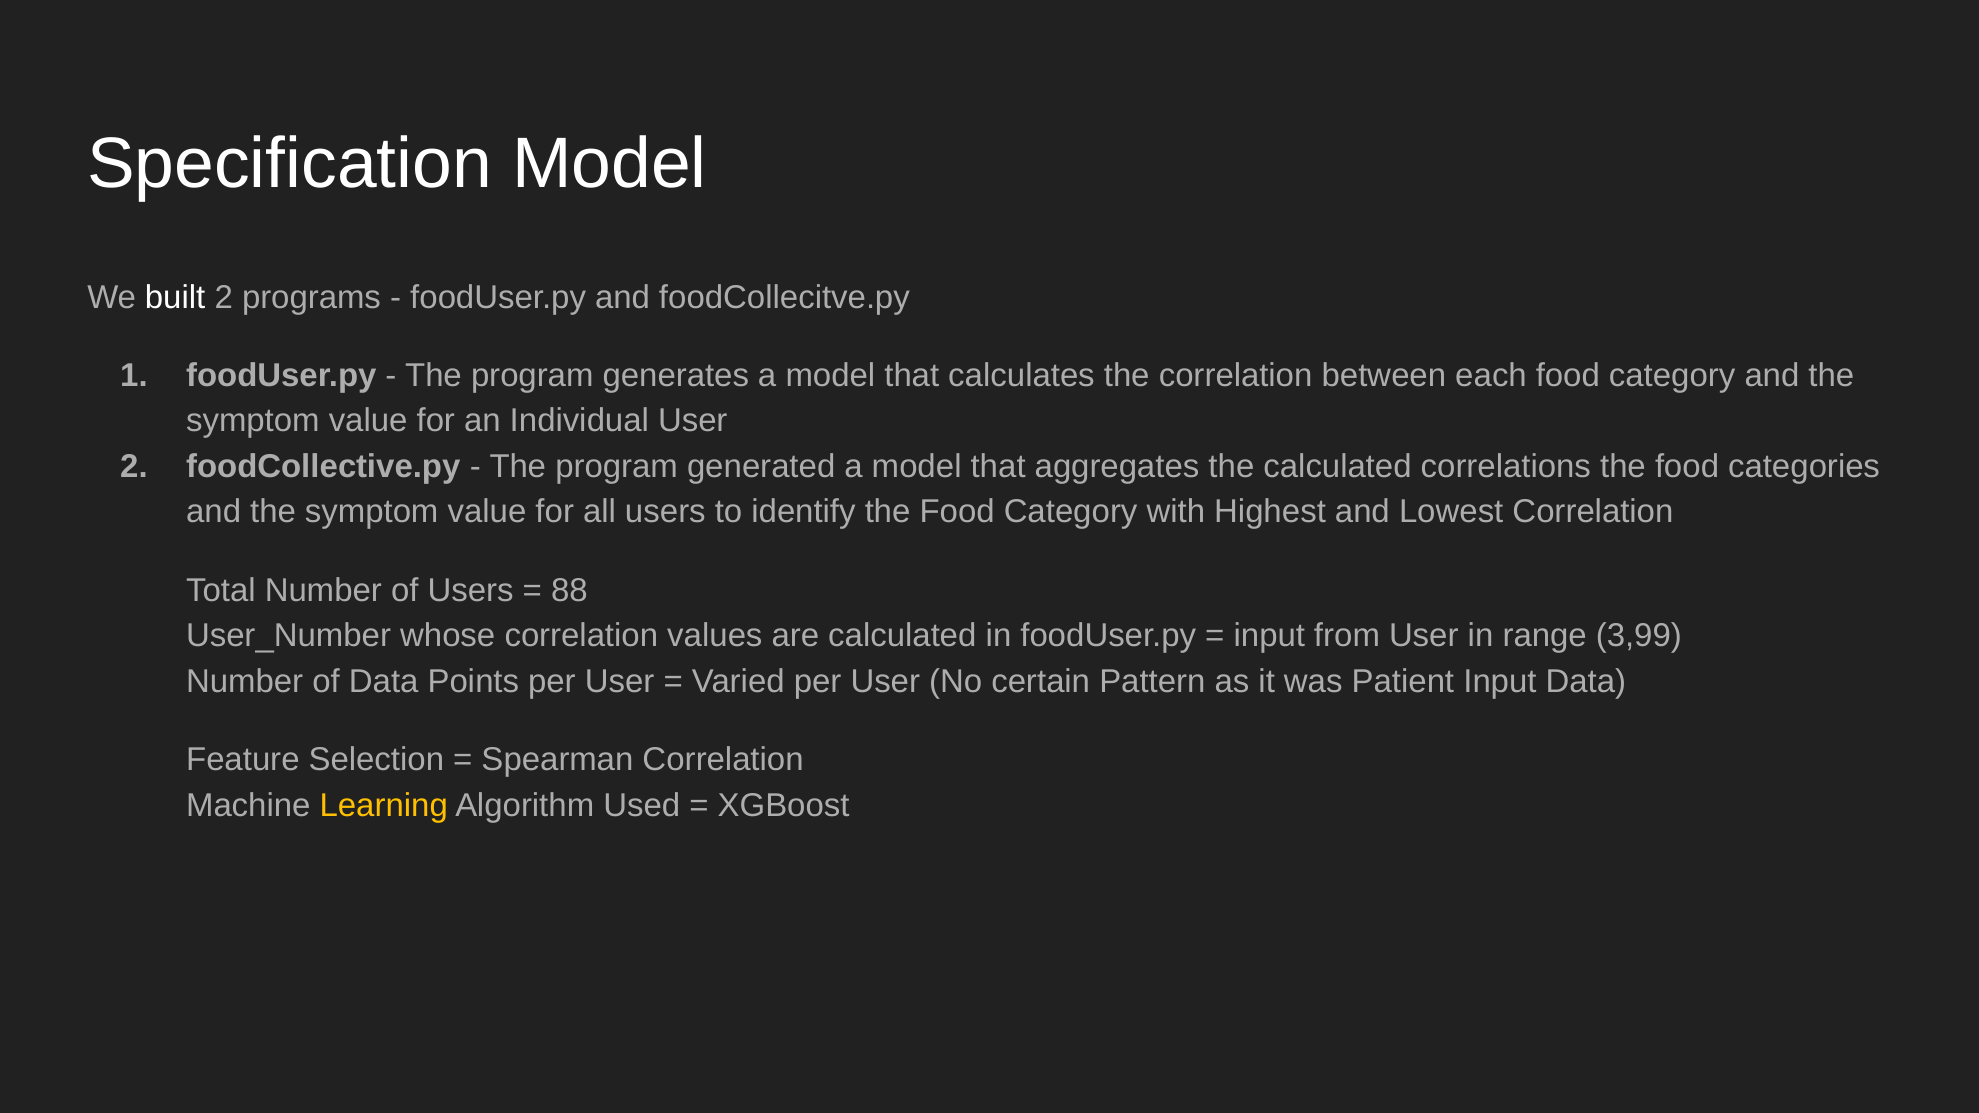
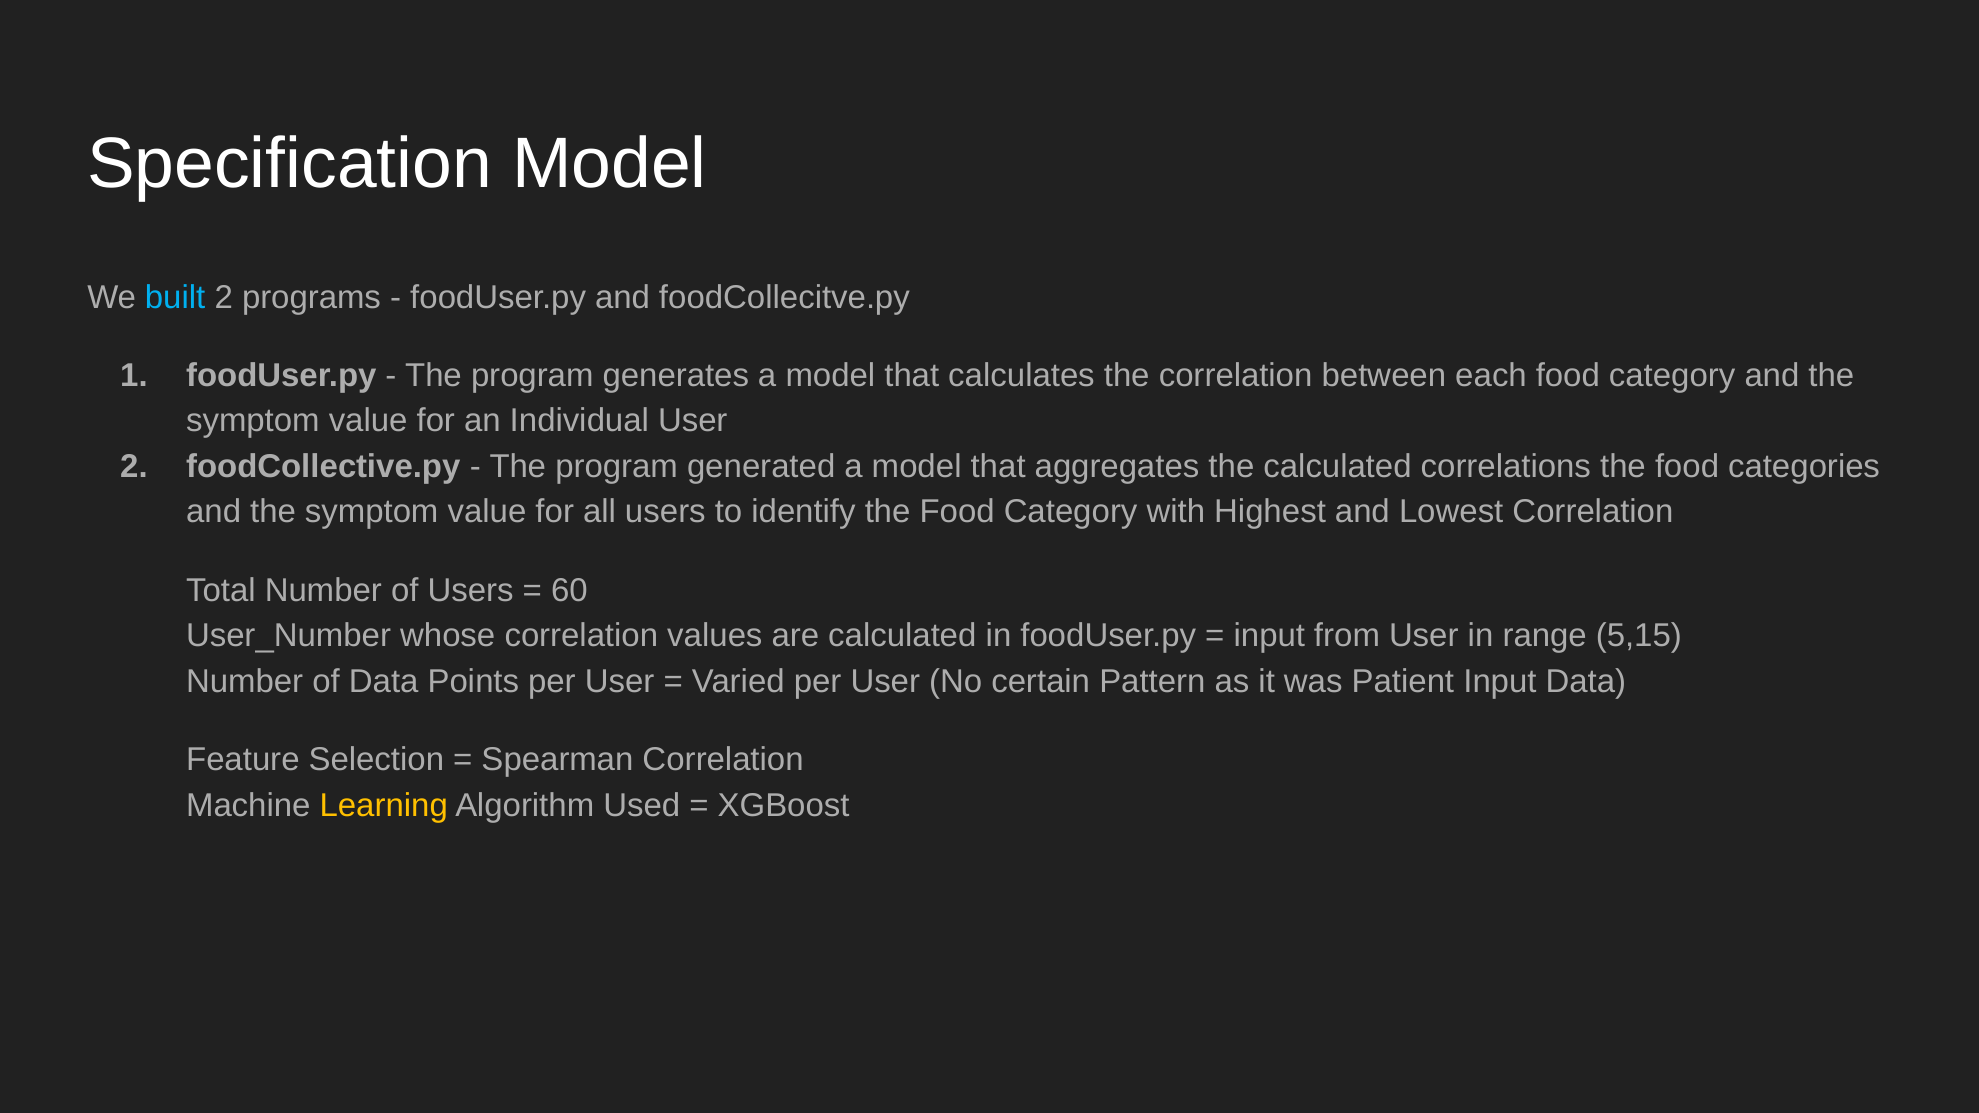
built colour: white -> light blue
88: 88 -> 60
3,99: 3,99 -> 5,15
